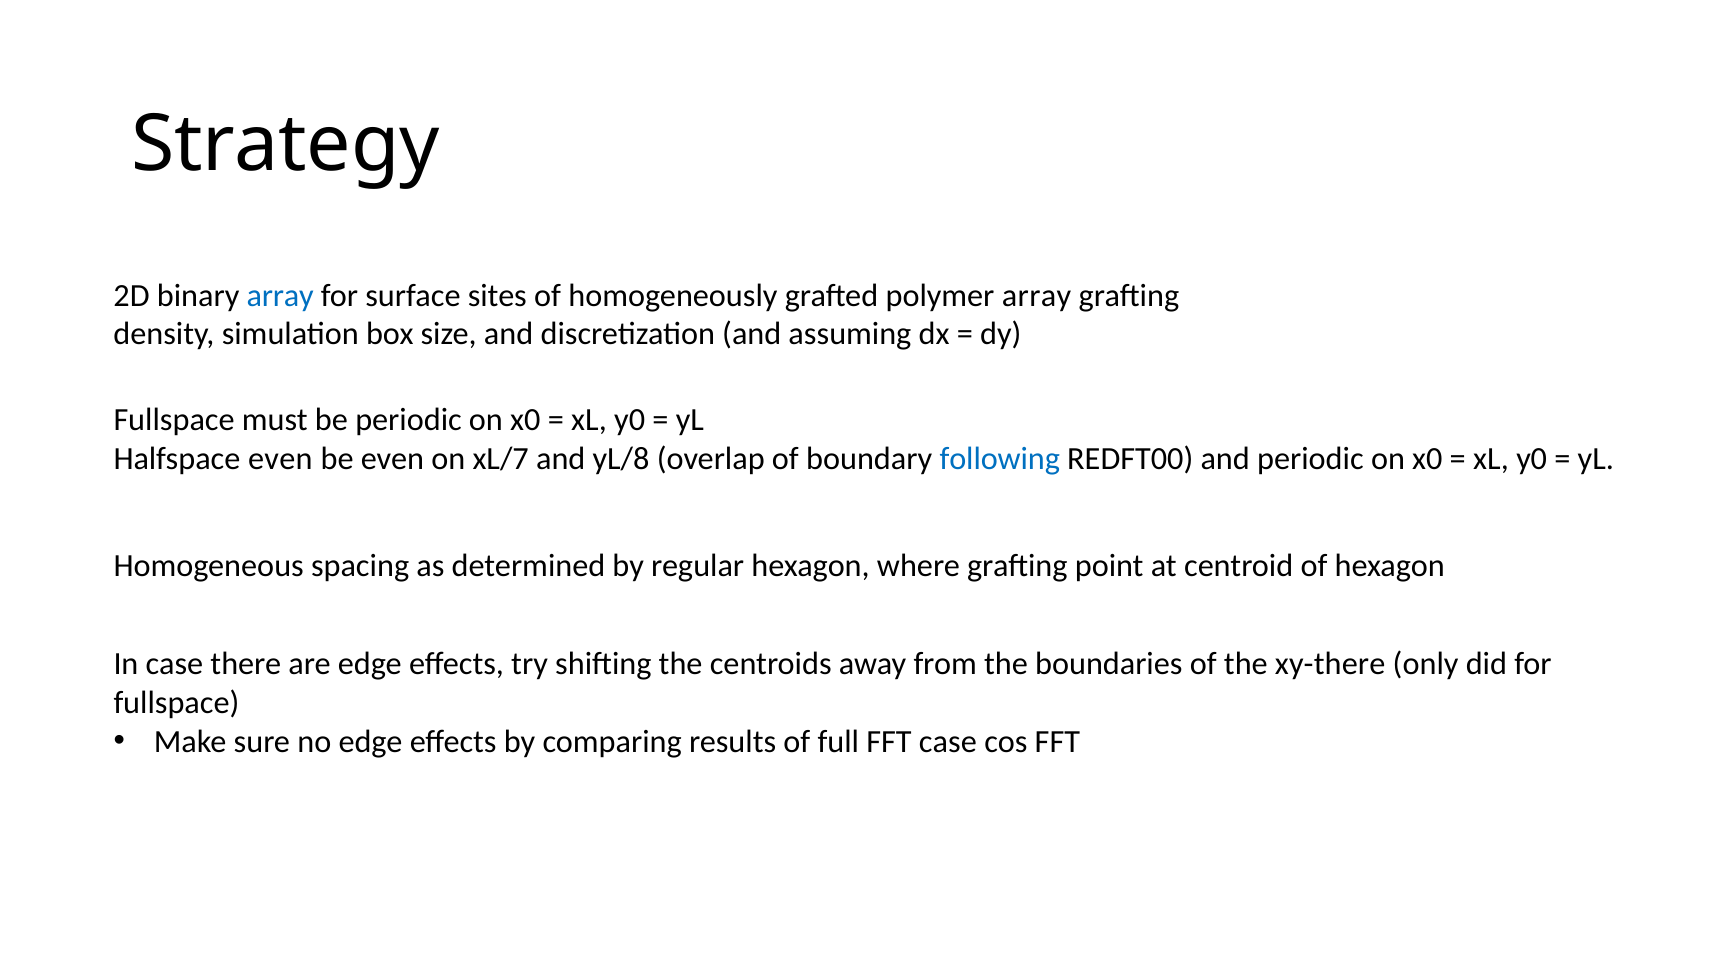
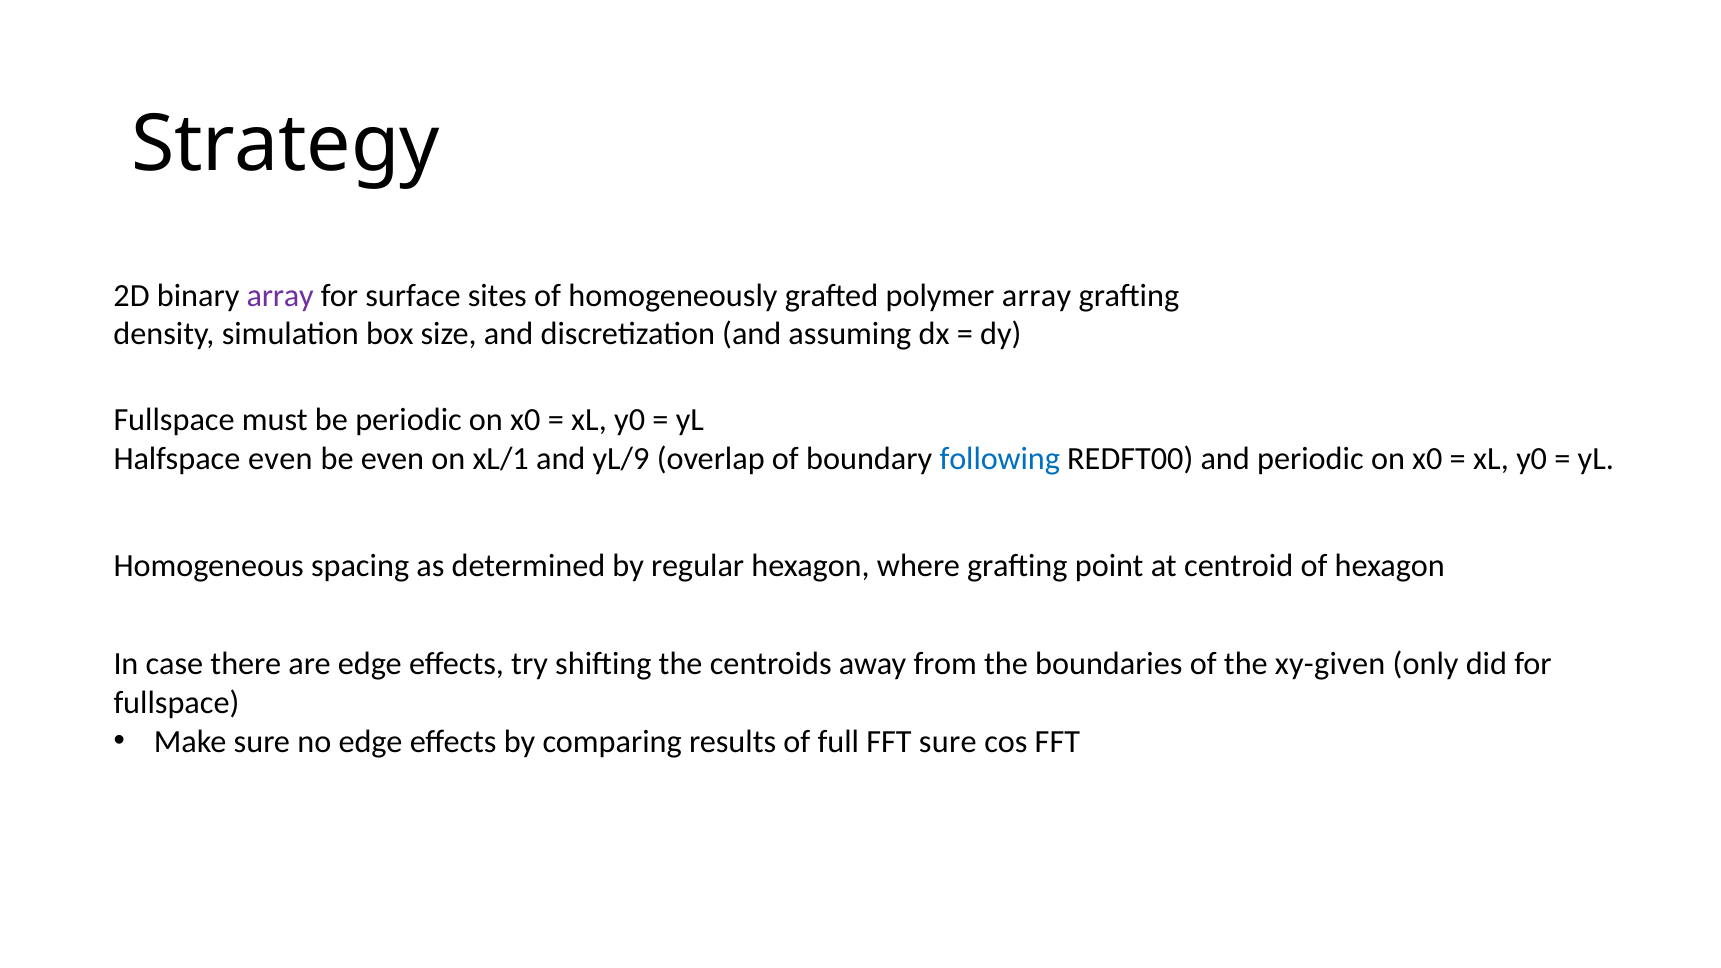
array at (280, 295) colour: blue -> purple
xL/7: xL/7 -> xL/1
yL/8: yL/8 -> yL/9
xy-there: xy-there -> xy-given
FFT case: case -> sure
